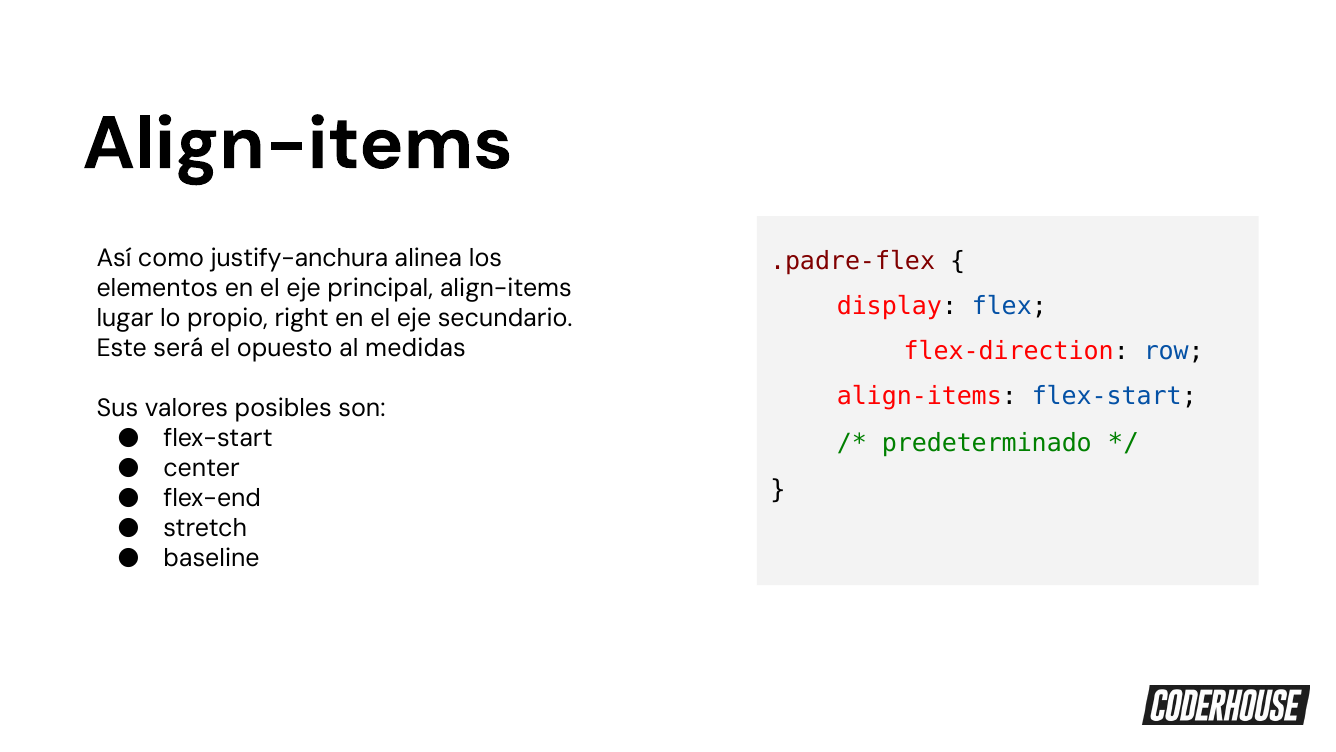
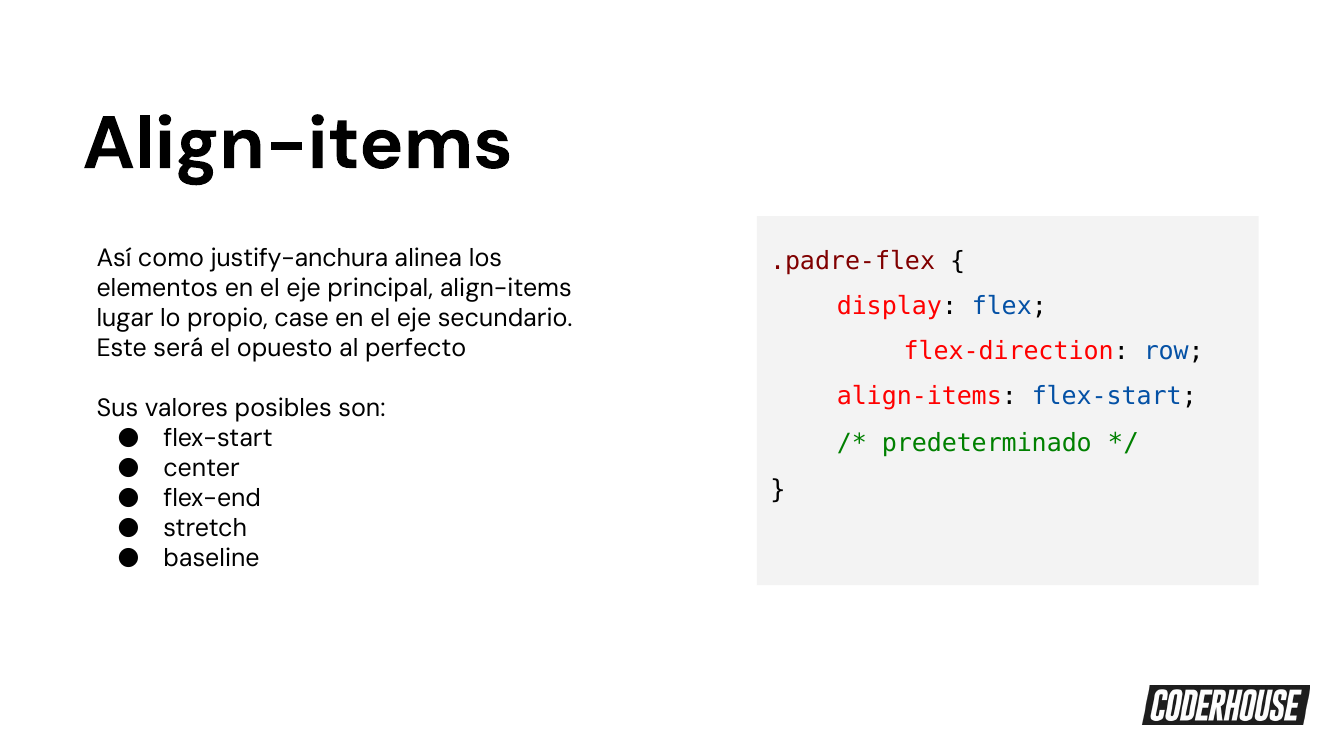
right: right -> case
medidas: medidas -> perfecto
